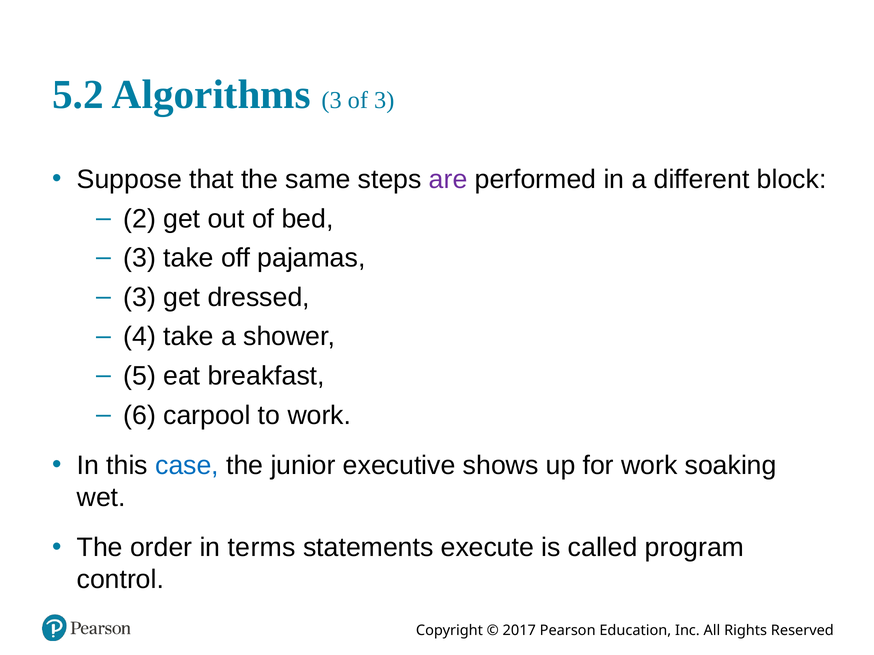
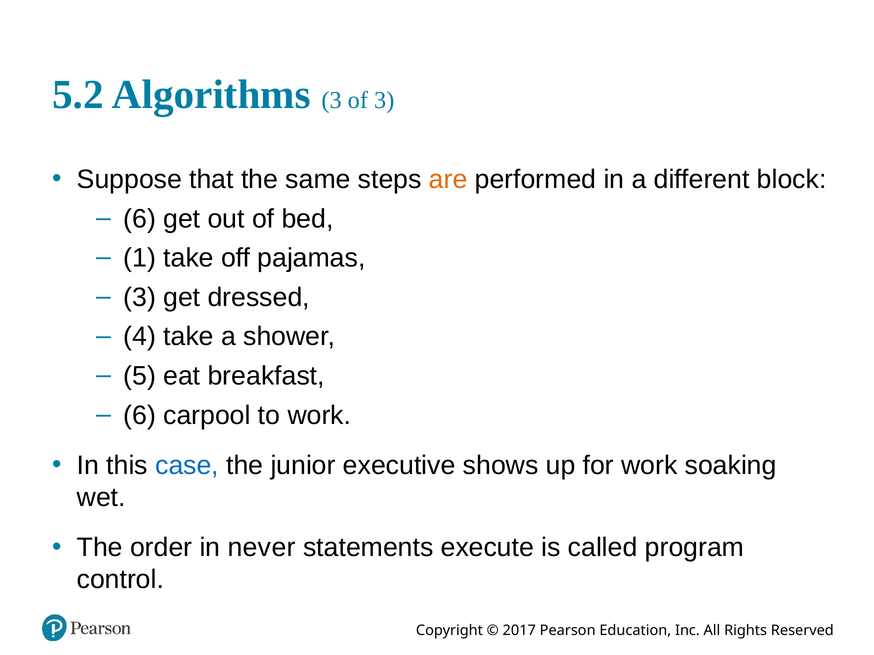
are colour: purple -> orange
2 at (140, 219): 2 -> 6
3 at (140, 258): 3 -> 1
terms: terms -> never
